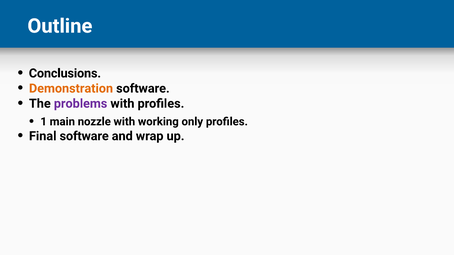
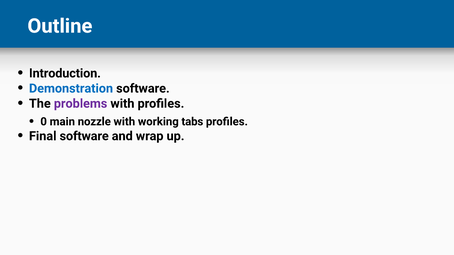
Conclusions: Conclusions -> Introduction
Demonstration colour: orange -> blue
1: 1 -> 0
only: only -> tabs
